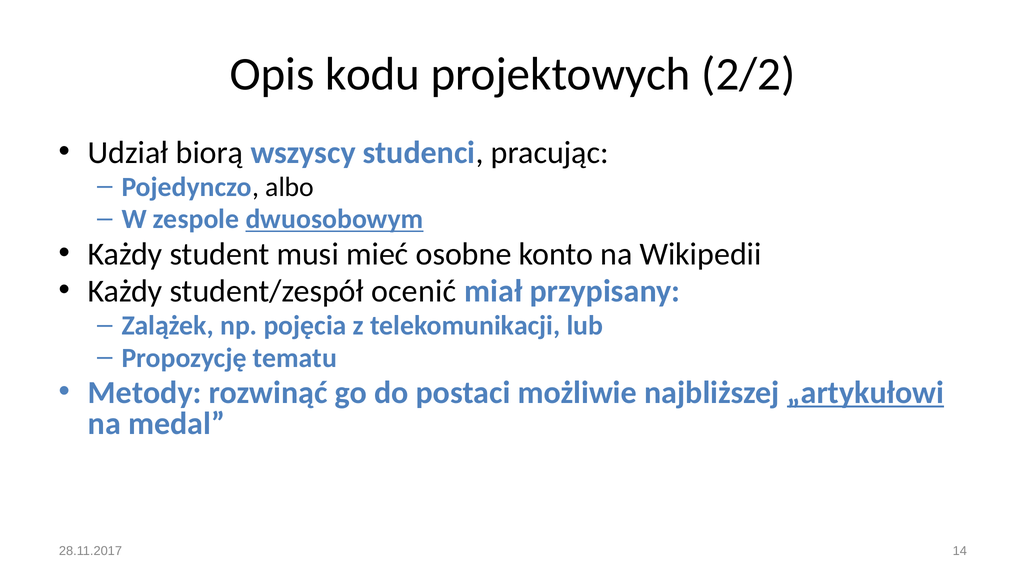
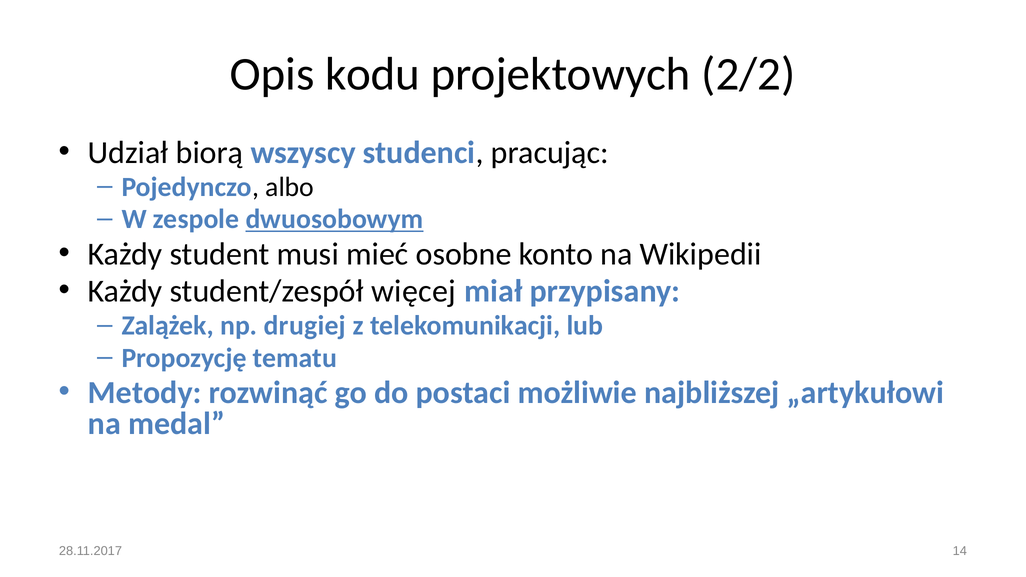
ocenić: ocenić -> więcej
pojęcia: pojęcia -> drugiej
„artykułowi underline: present -> none
